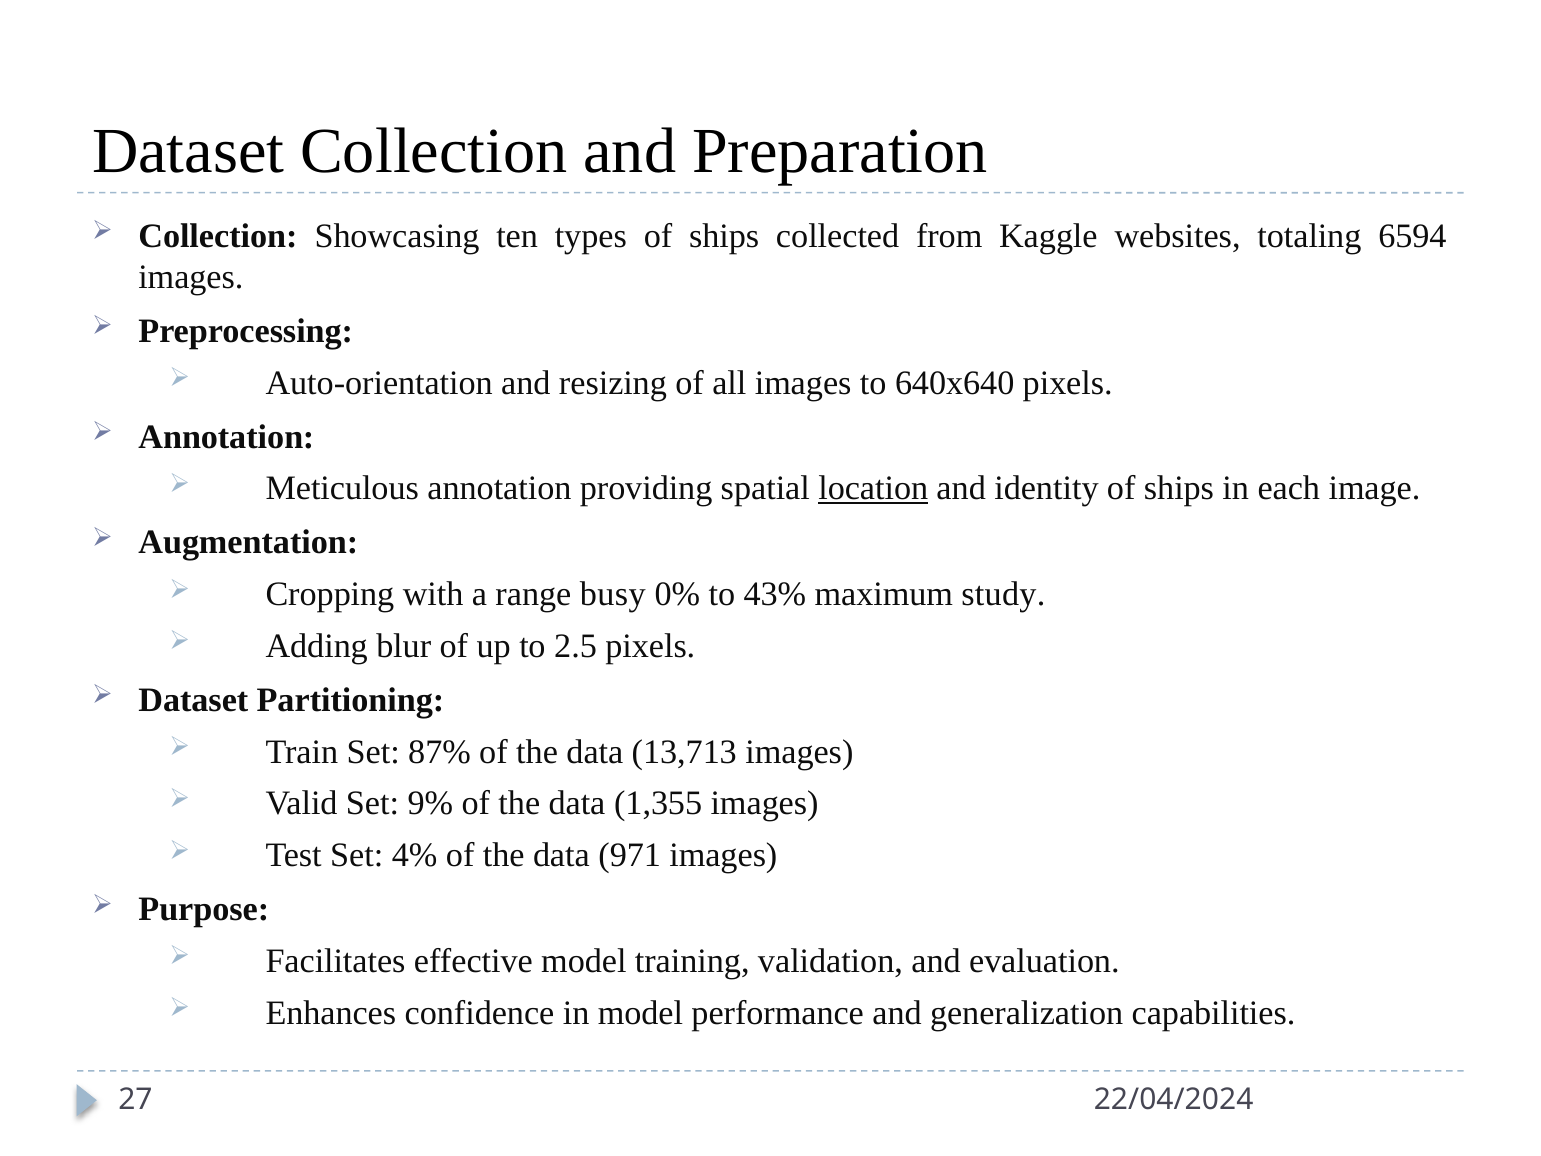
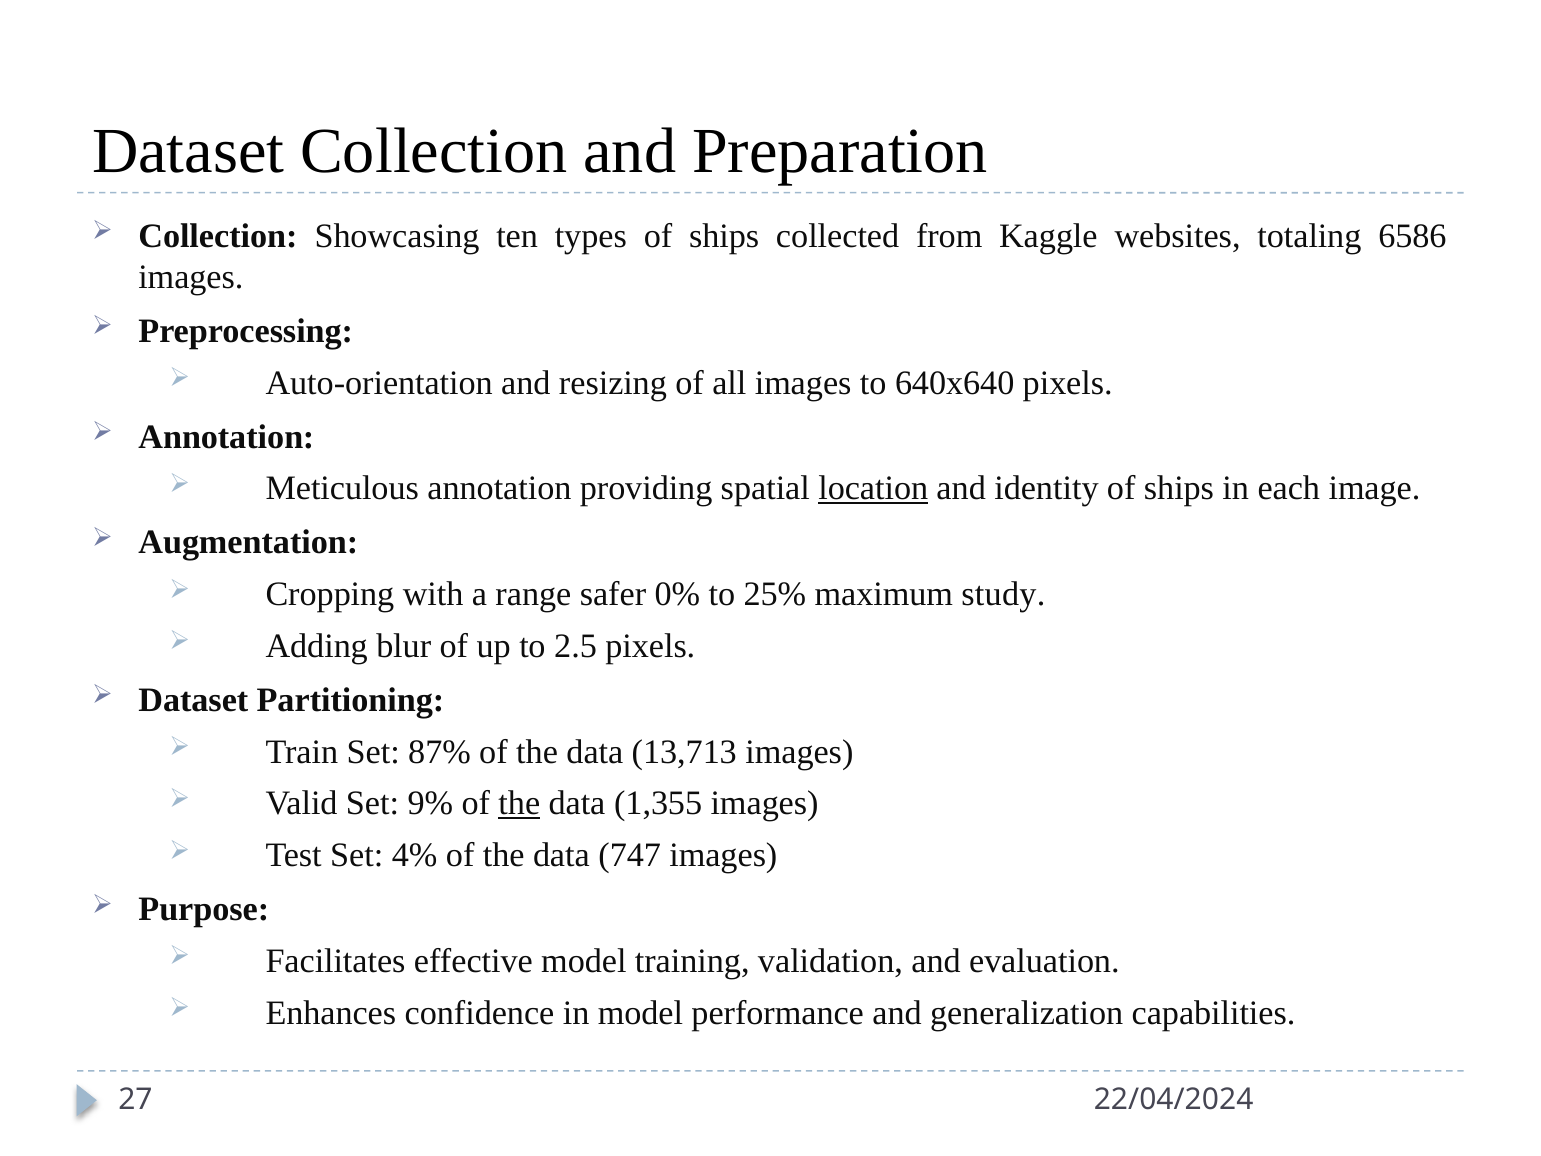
6594: 6594 -> 6586
busy: busy -> safer
43%: 43% -> 25%
the at (519, 803) underline: none -> present
971: 971 -> 747
